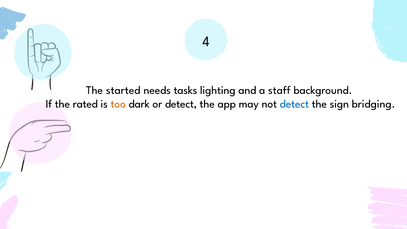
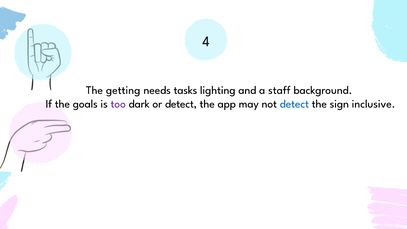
started: started -> getting
rated: rated -> goals
too colour: orange -> purple
bridging: bridging -> inclusive
